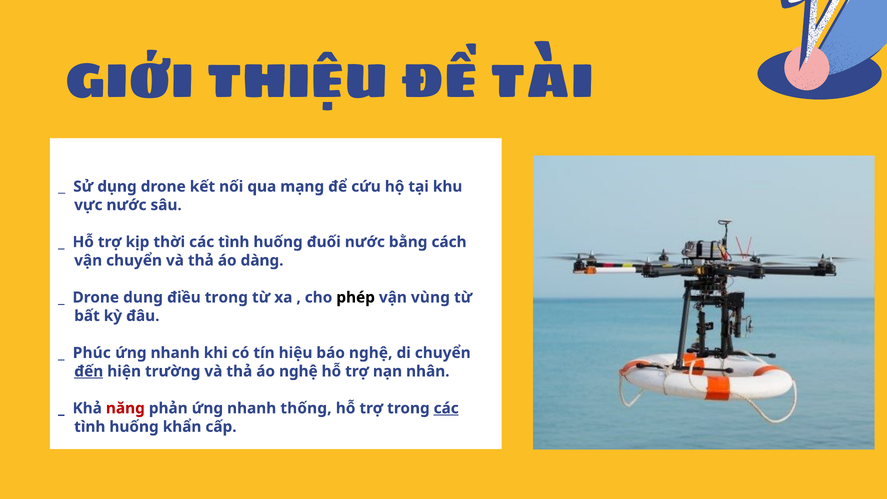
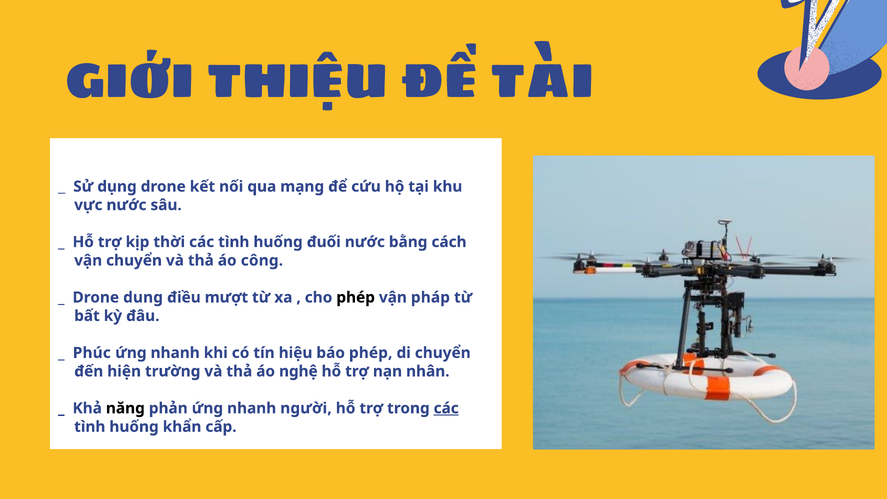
dàng: dàng -> công
trong at (226, 297): trong -> mượt
vùng: vùng -> pháp
báo nghệ: nghệ -> phép
đến underline: present -> none
năng colour: red -> black
thống: thống -> người
